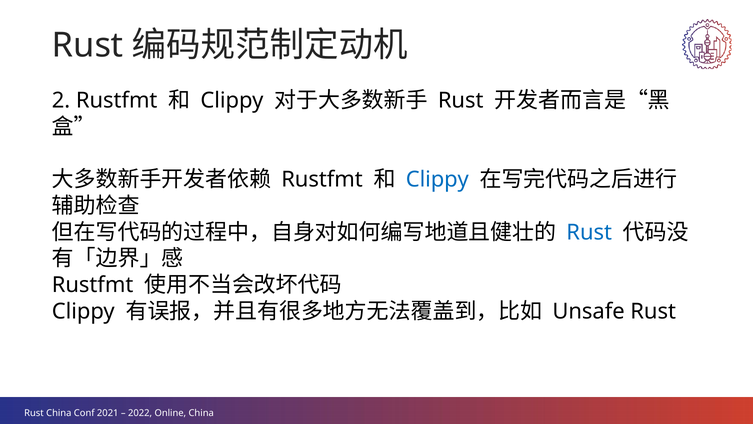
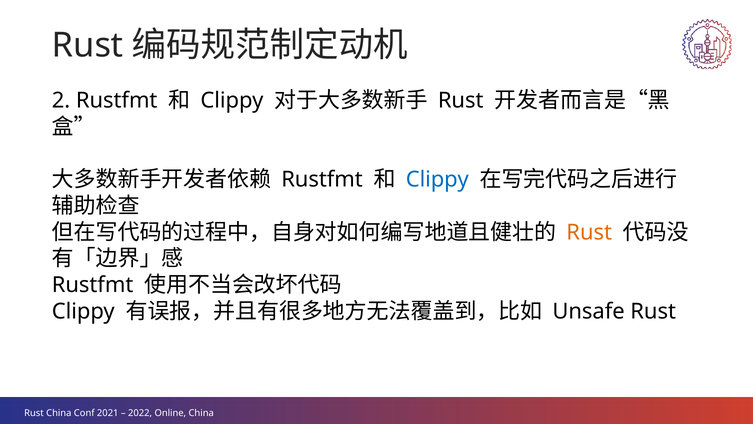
Rust at (589, 232) colour: blue -> orange
